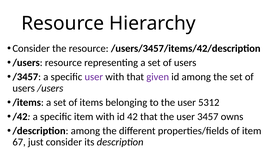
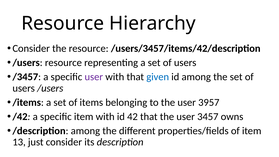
given colour: purple -> blue
5312: 5312 -> 3957
67: 67 -> 13
